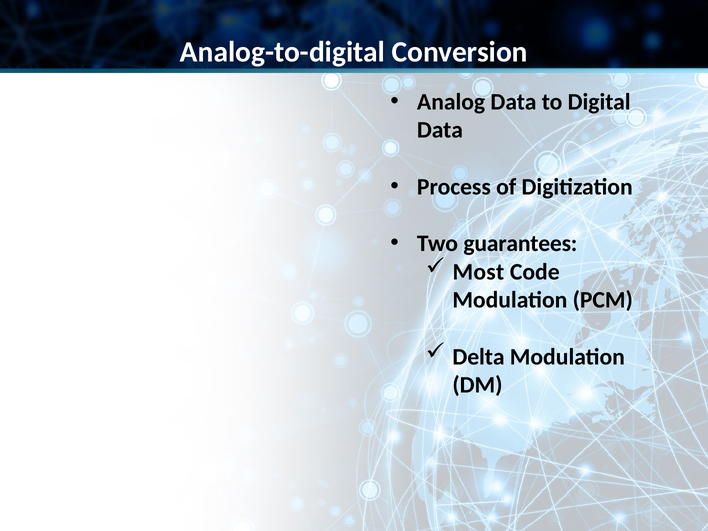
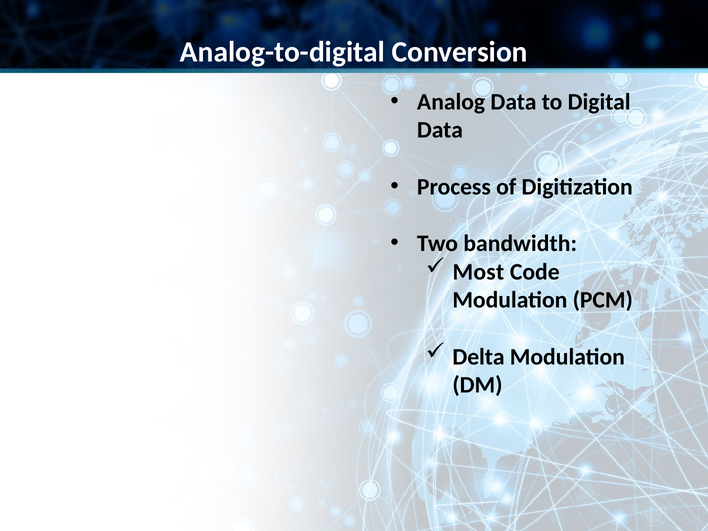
guarantees: guarantees -> bandwidth
